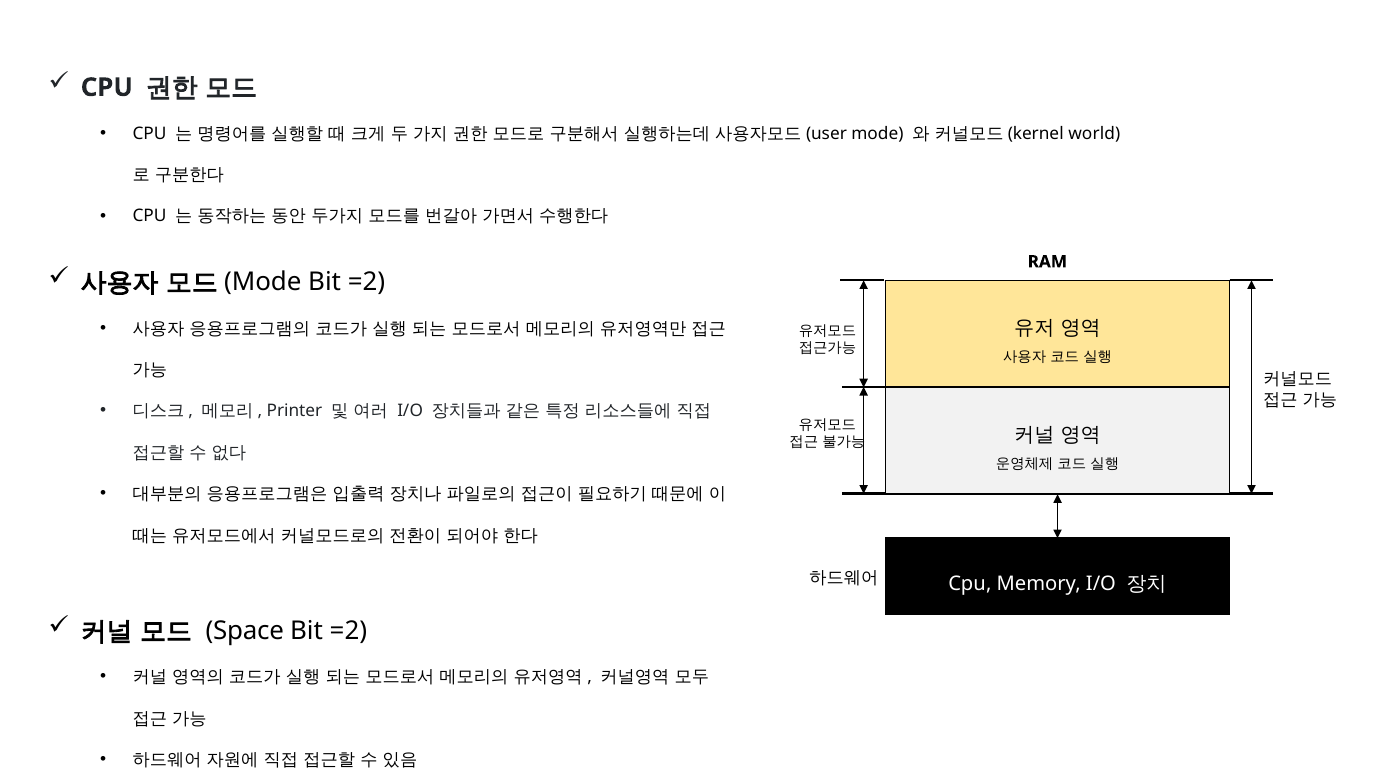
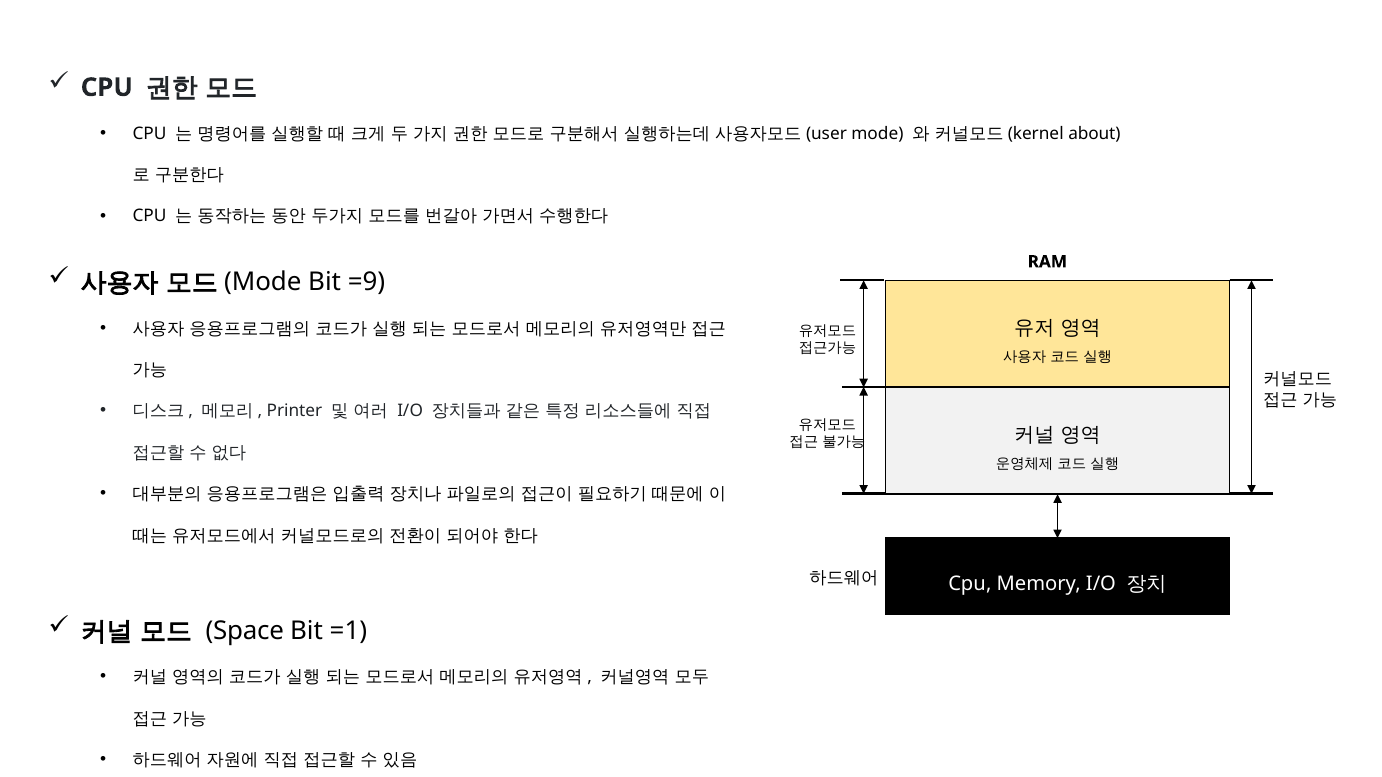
world: world -> about
=2 at (367, 282): =2 -> =9
=2 at (348, 631): =2 -> =1
